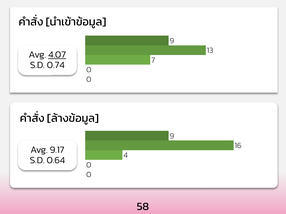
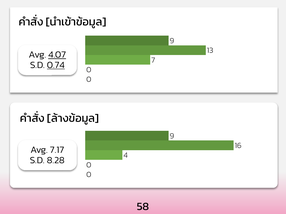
0.74 underline: none -> present
9.17: 9.17 -> 7.17
0.64: 0.64 -> 8.28
